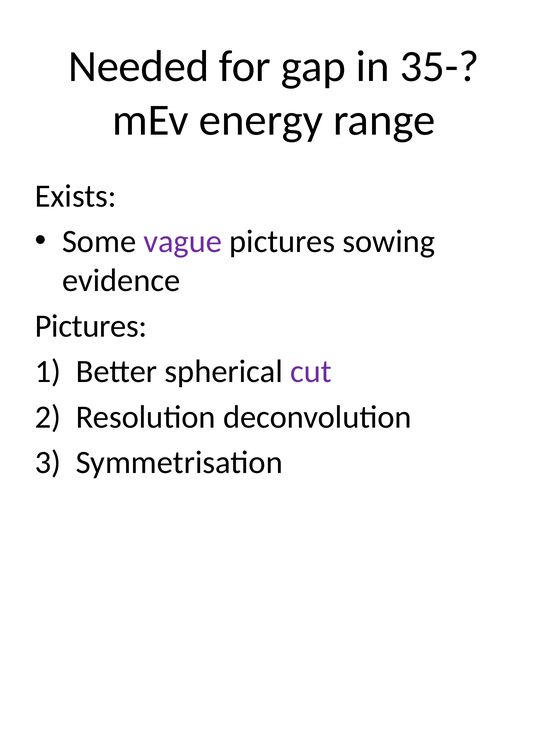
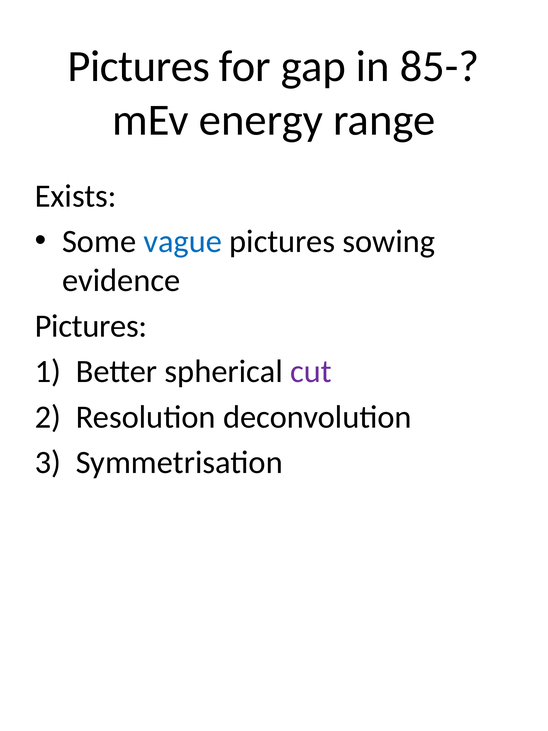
Needed at (139, 66): Needed -> Pictures
35-: 35- -> 85-
vague colour: purple -> blue
